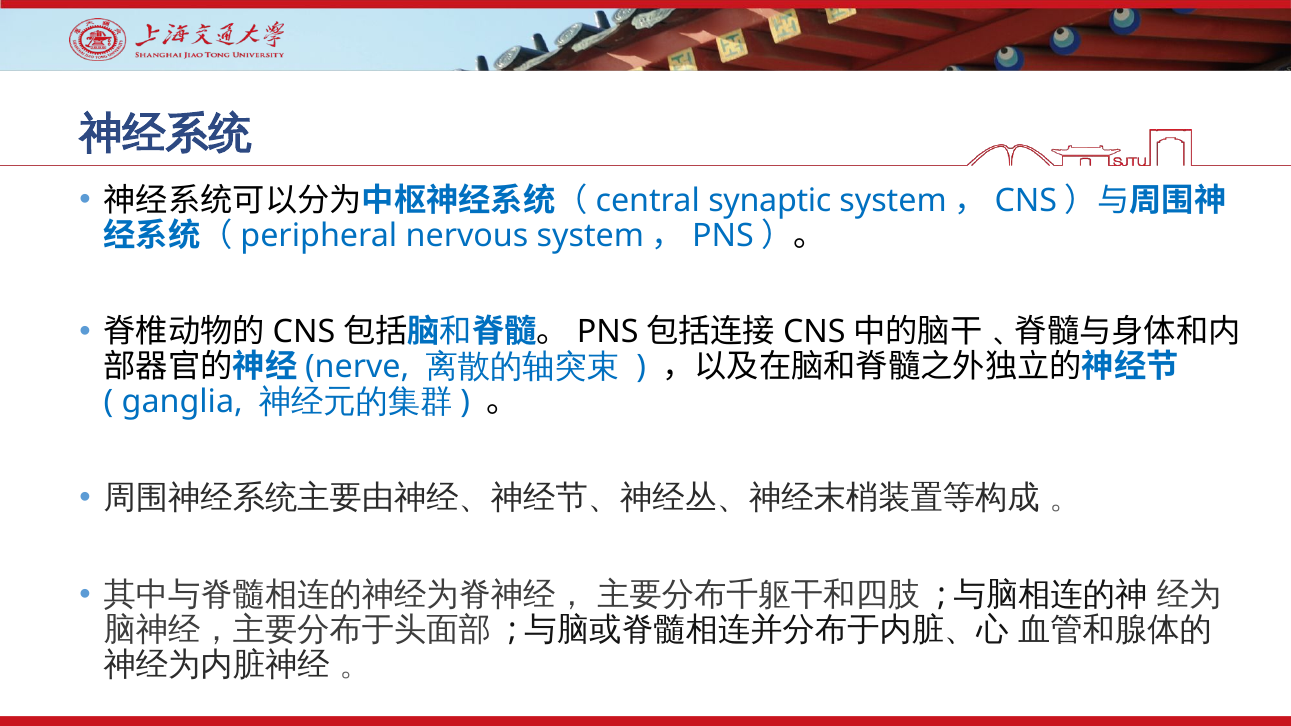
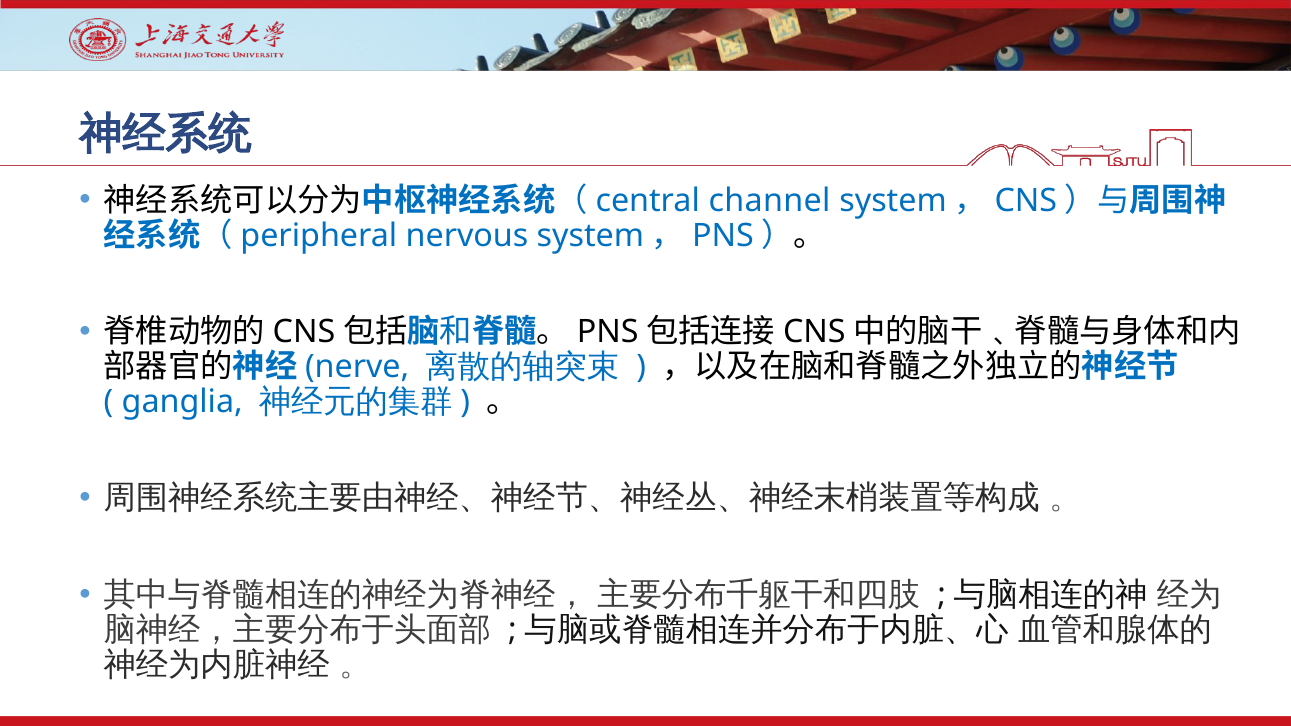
synaptic: synaptic -> channel
